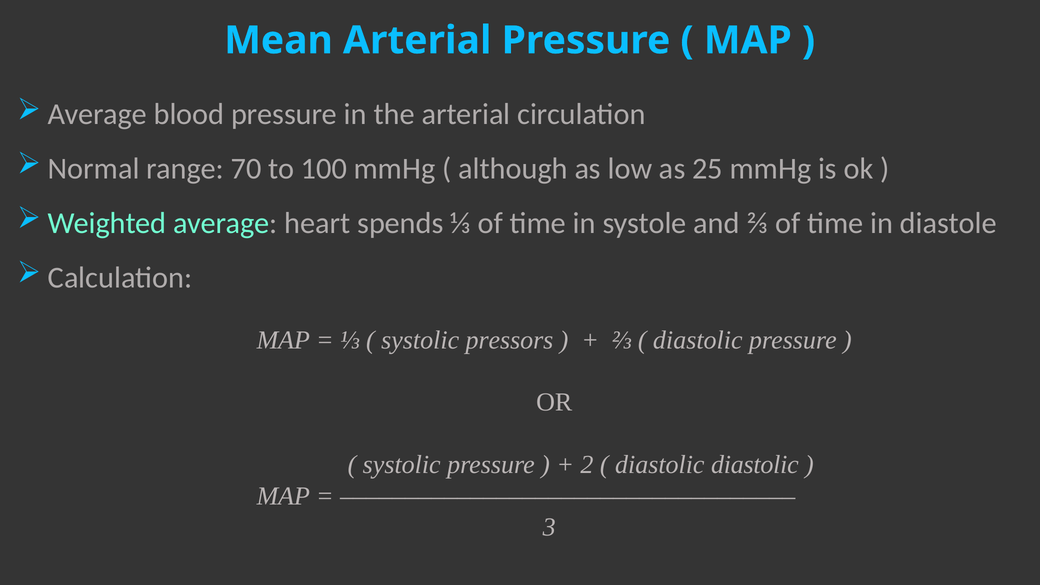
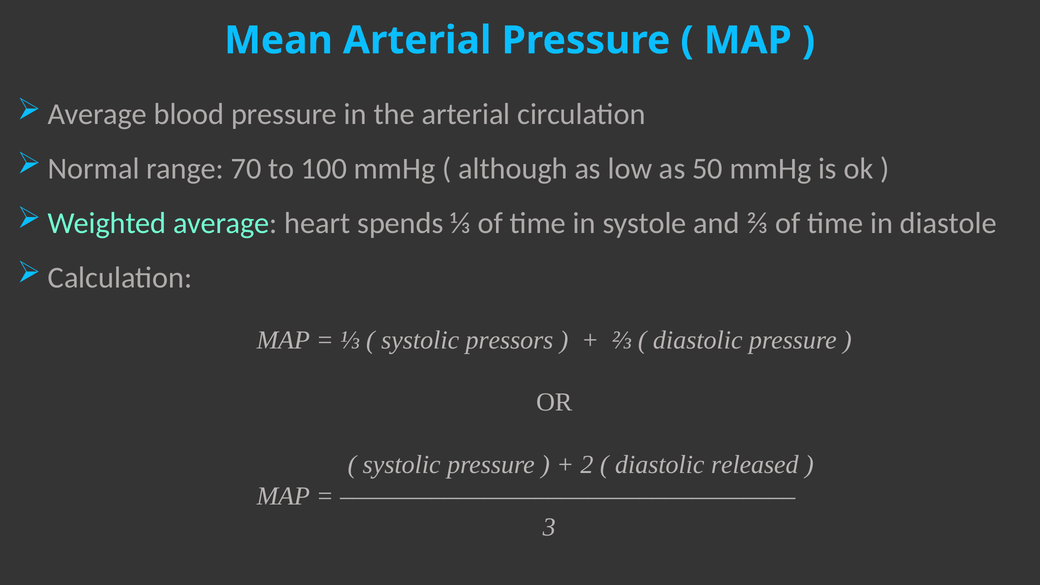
25: 25 -> 50
diastolic diastolic: diastolic -> released
